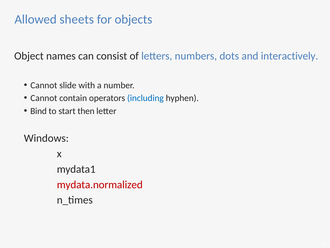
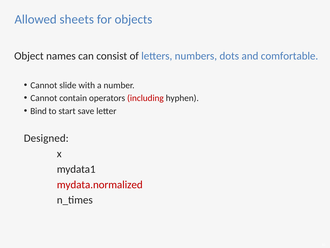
interactively: interactively -> comfortable
including colour: blue -> red
then: then -> save
Windows: Windows -> Designed
